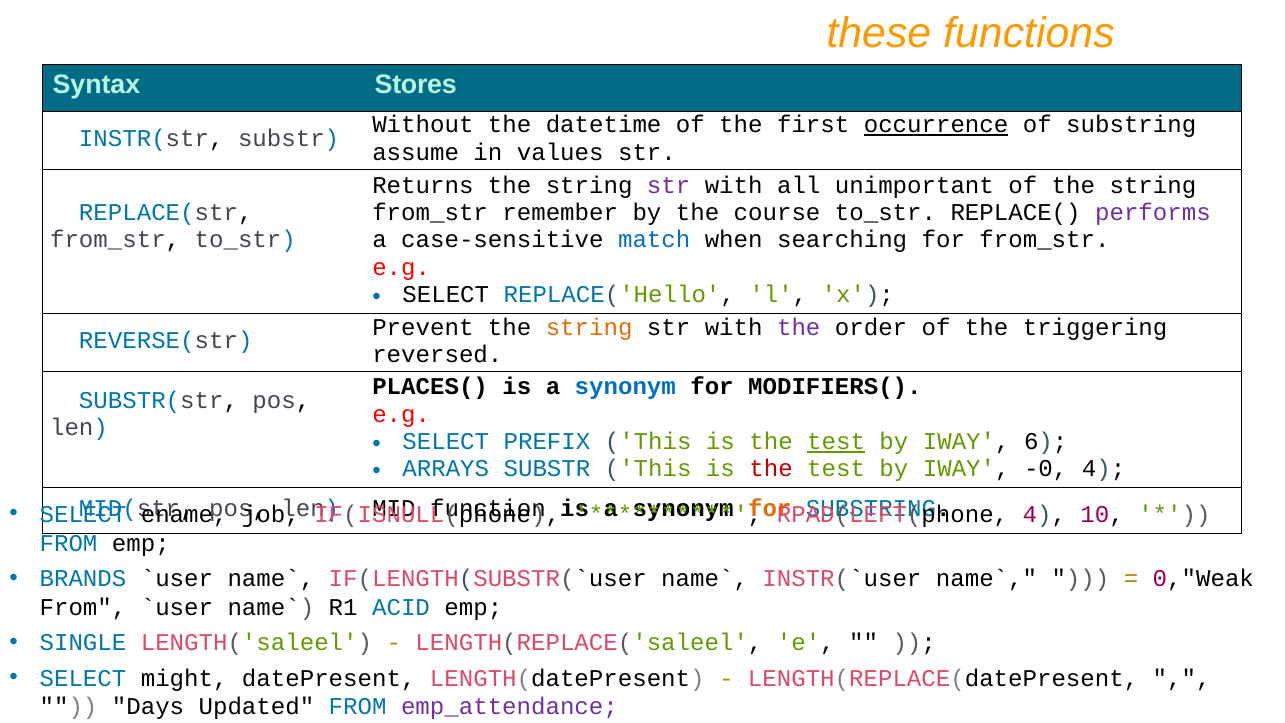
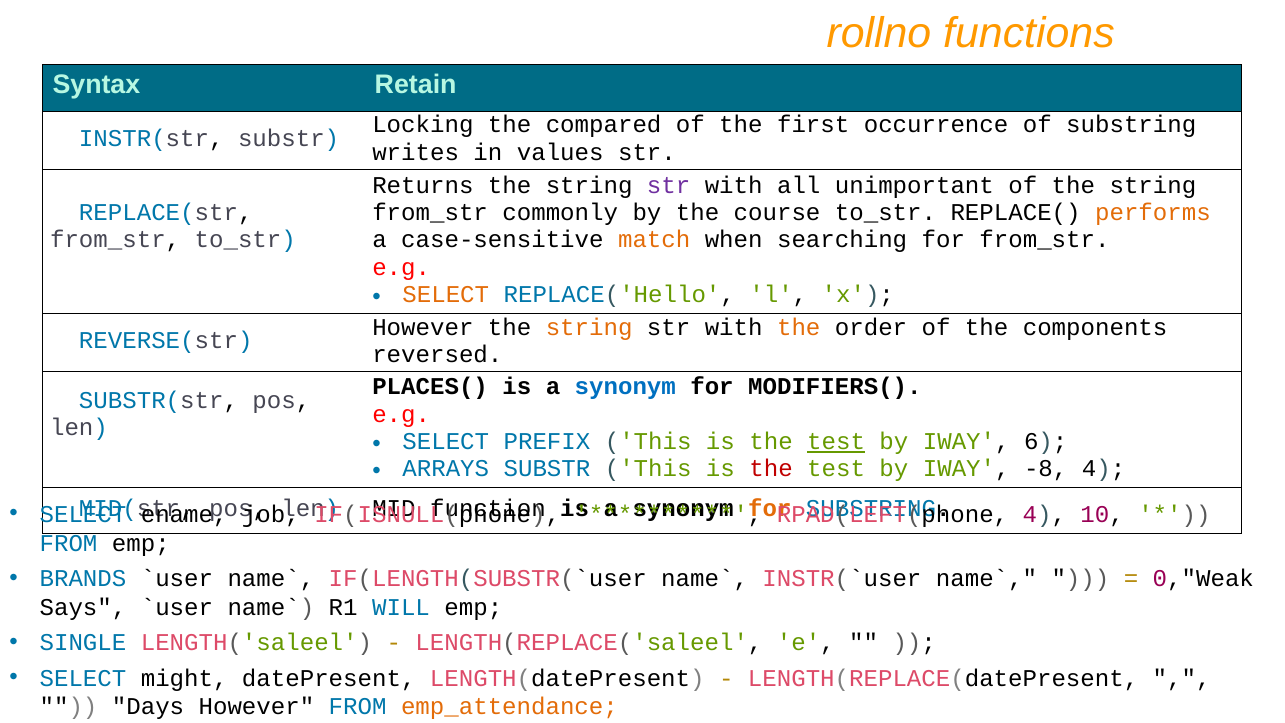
these: these -> rollno
Stores: Stores -> Retain
Without: Without -> Locking
datetime: datetime -> compared
occurrence underline: present -> none
assume: assume -> writes
remember: remember -> commonly
performs colour: purple -> orange
match colour: blue -> orange
SELECT at (446, 294) colour: black -> orange
Prevent at (423, 327): Prevent -> However
the at (799, 327) colour: purple -> orange
triggering: triggering -> components
-0: -0 -> -8
From at (83, 607): From -> Says
ACID: ACID -> WILL
Days Updated: Updated -> However
emp_attendance colour: purple -> orange
